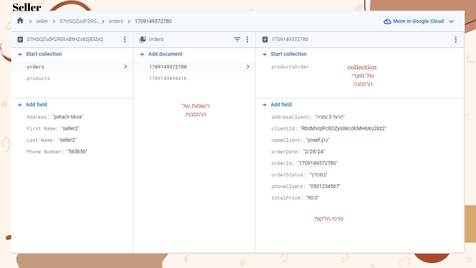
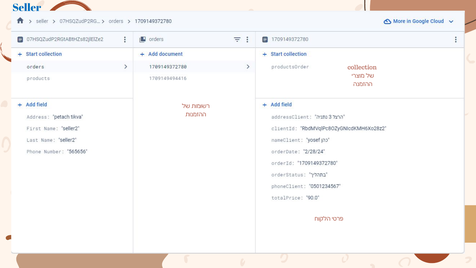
Seller colour: black -> blue
